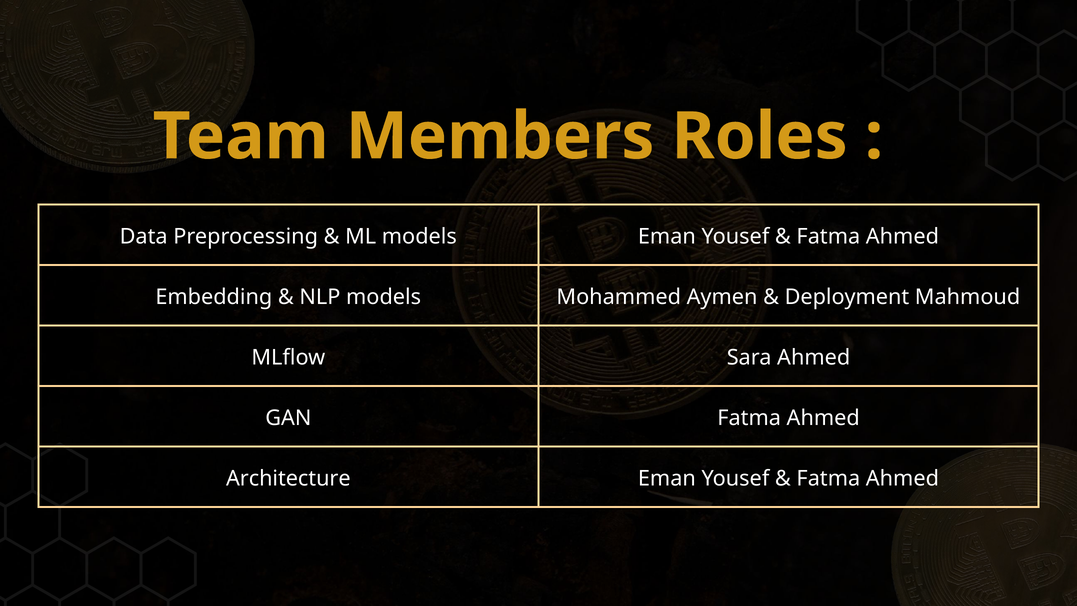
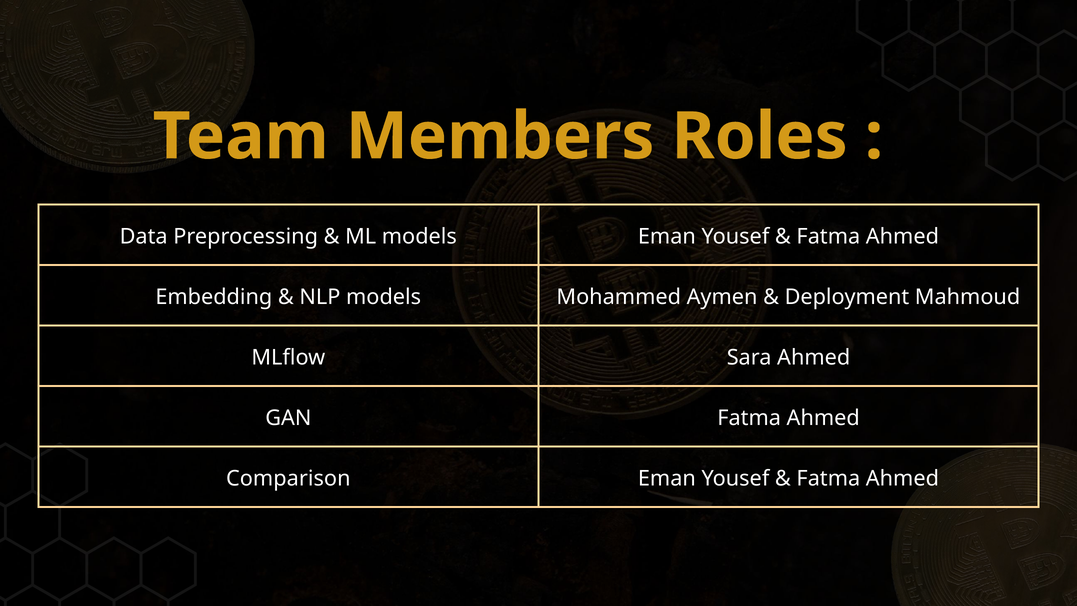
Architecture: Architecture -> Comparison
